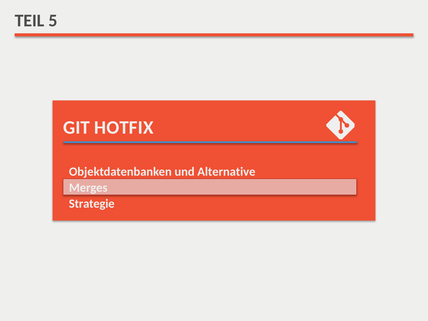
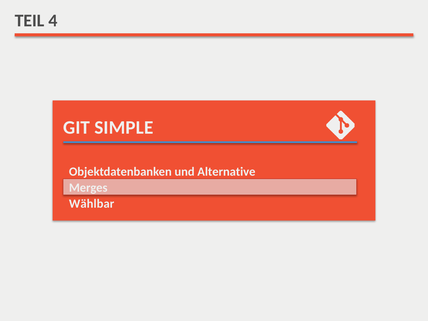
5: 5 -> 4
HOTFIX: HOTFIX -> SIMPLE
Strategie: Strategie -> Wählbar
